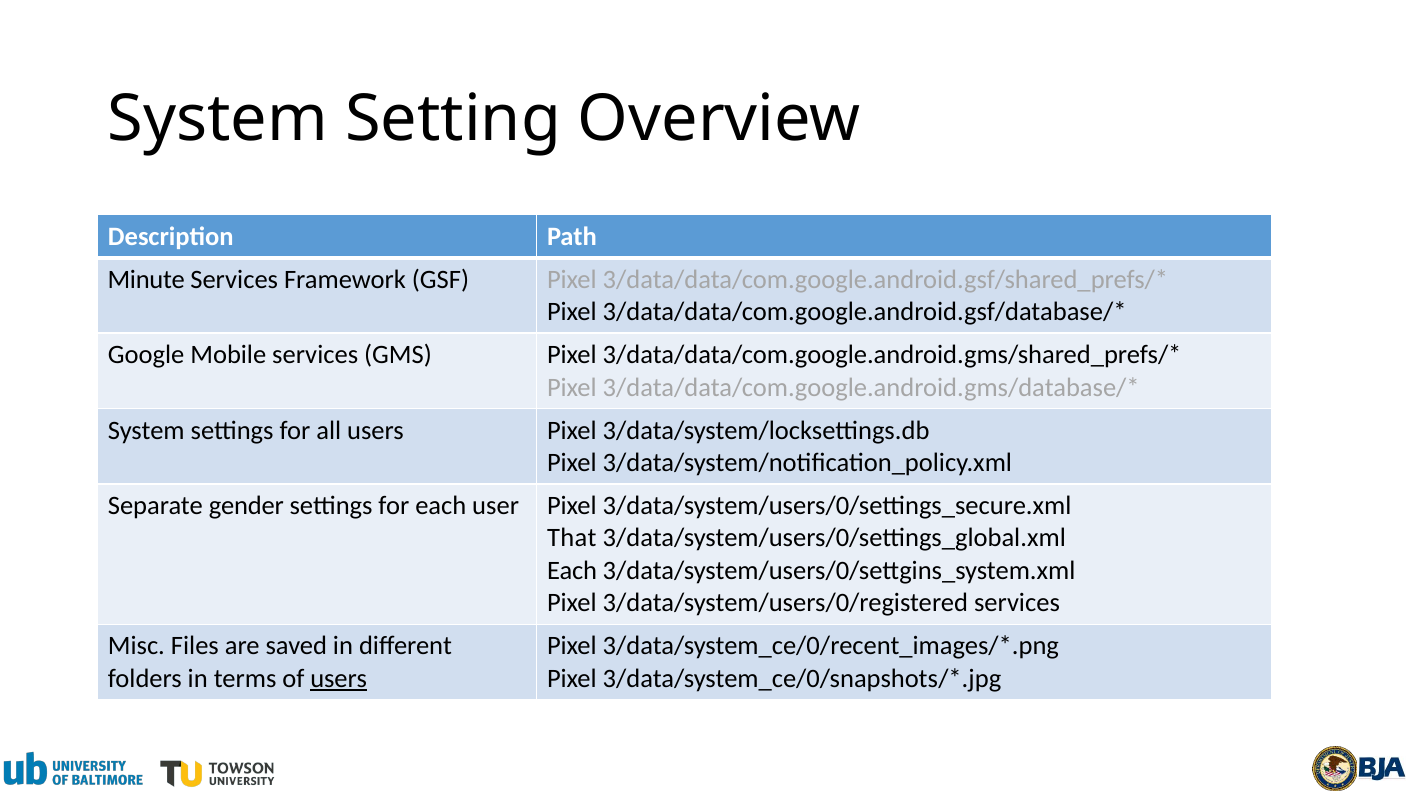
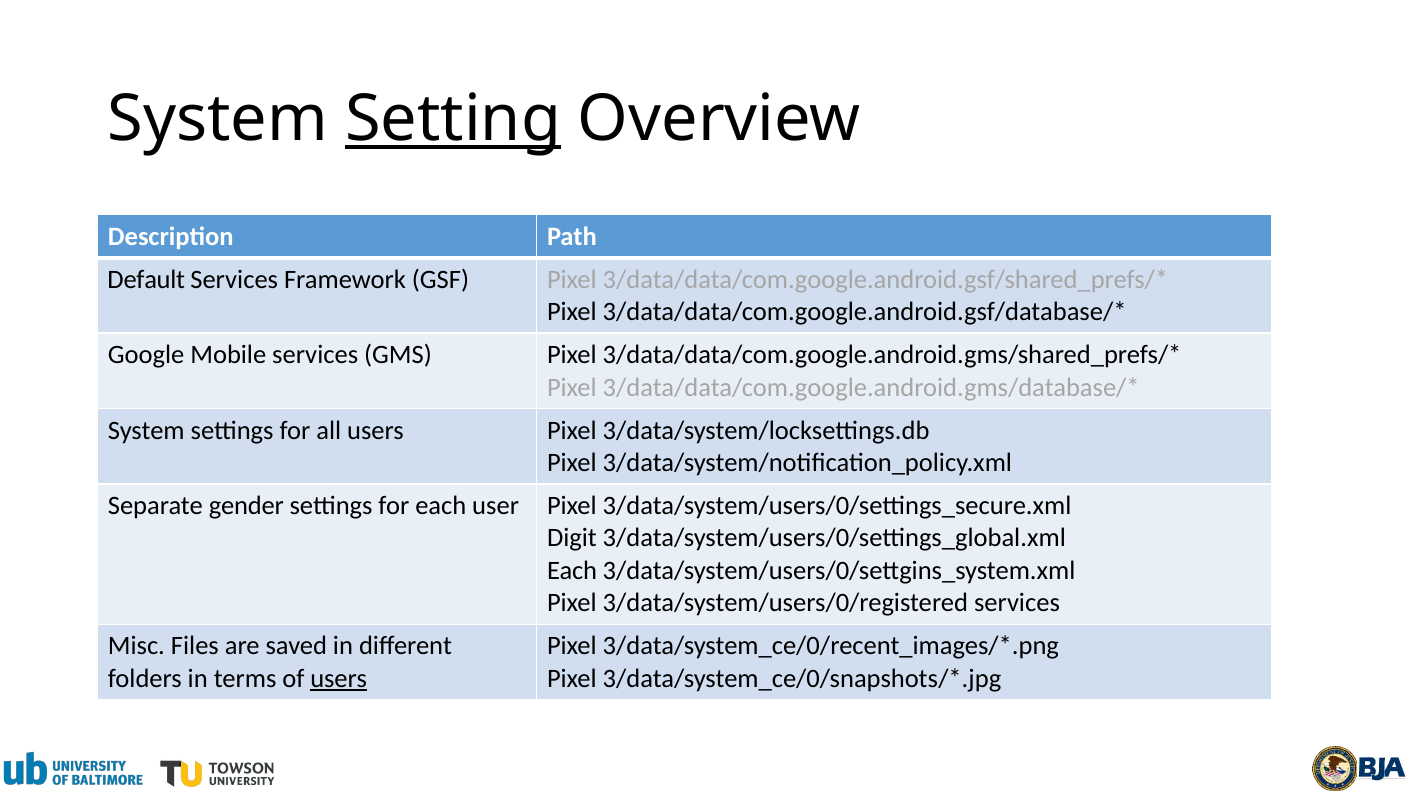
Setting underline: none -> present
Minute: Minute -> Default
That: That -> Digit
